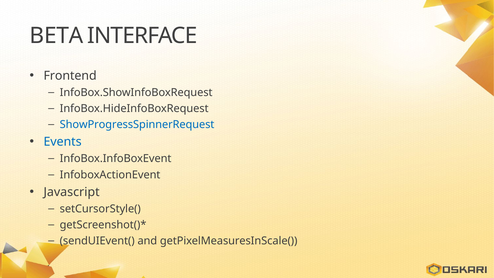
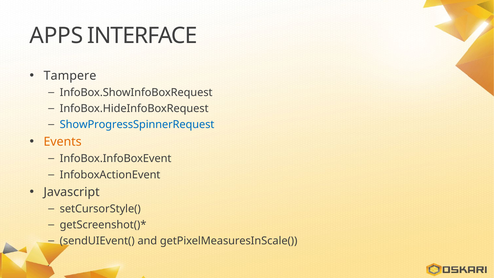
BETA: BETA -> APPS
Frontend: Frontend -> Tampere
Events colour: blue -> orange
